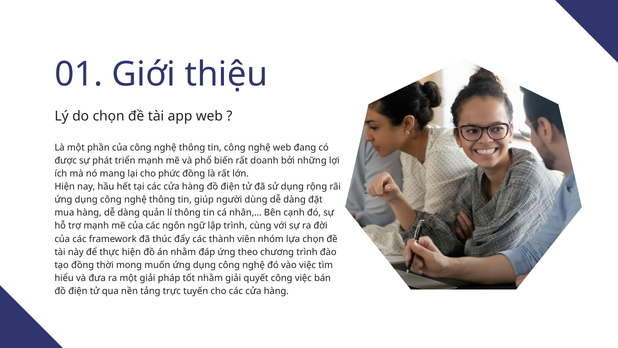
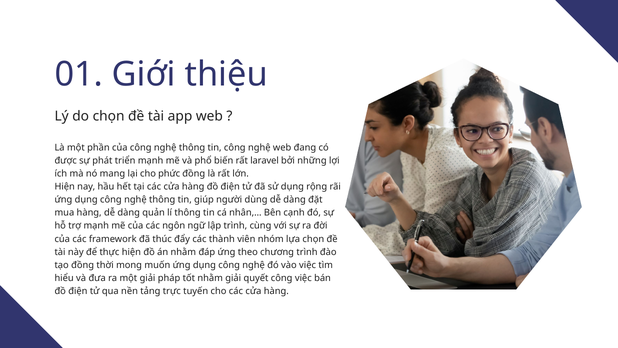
doanh: doanh -> laravel
